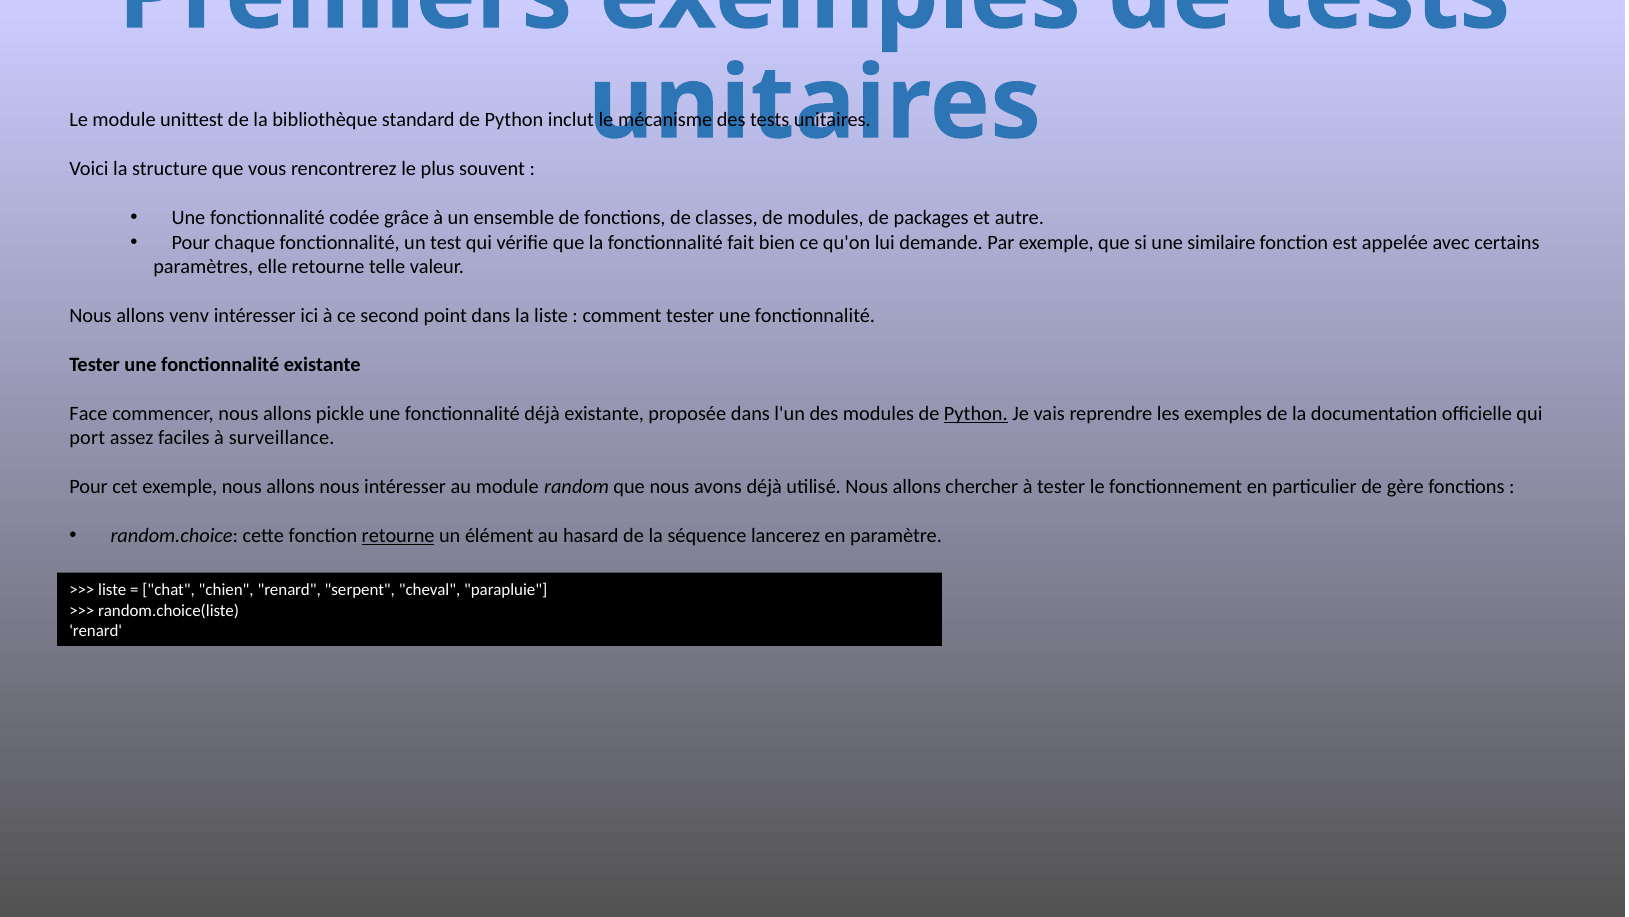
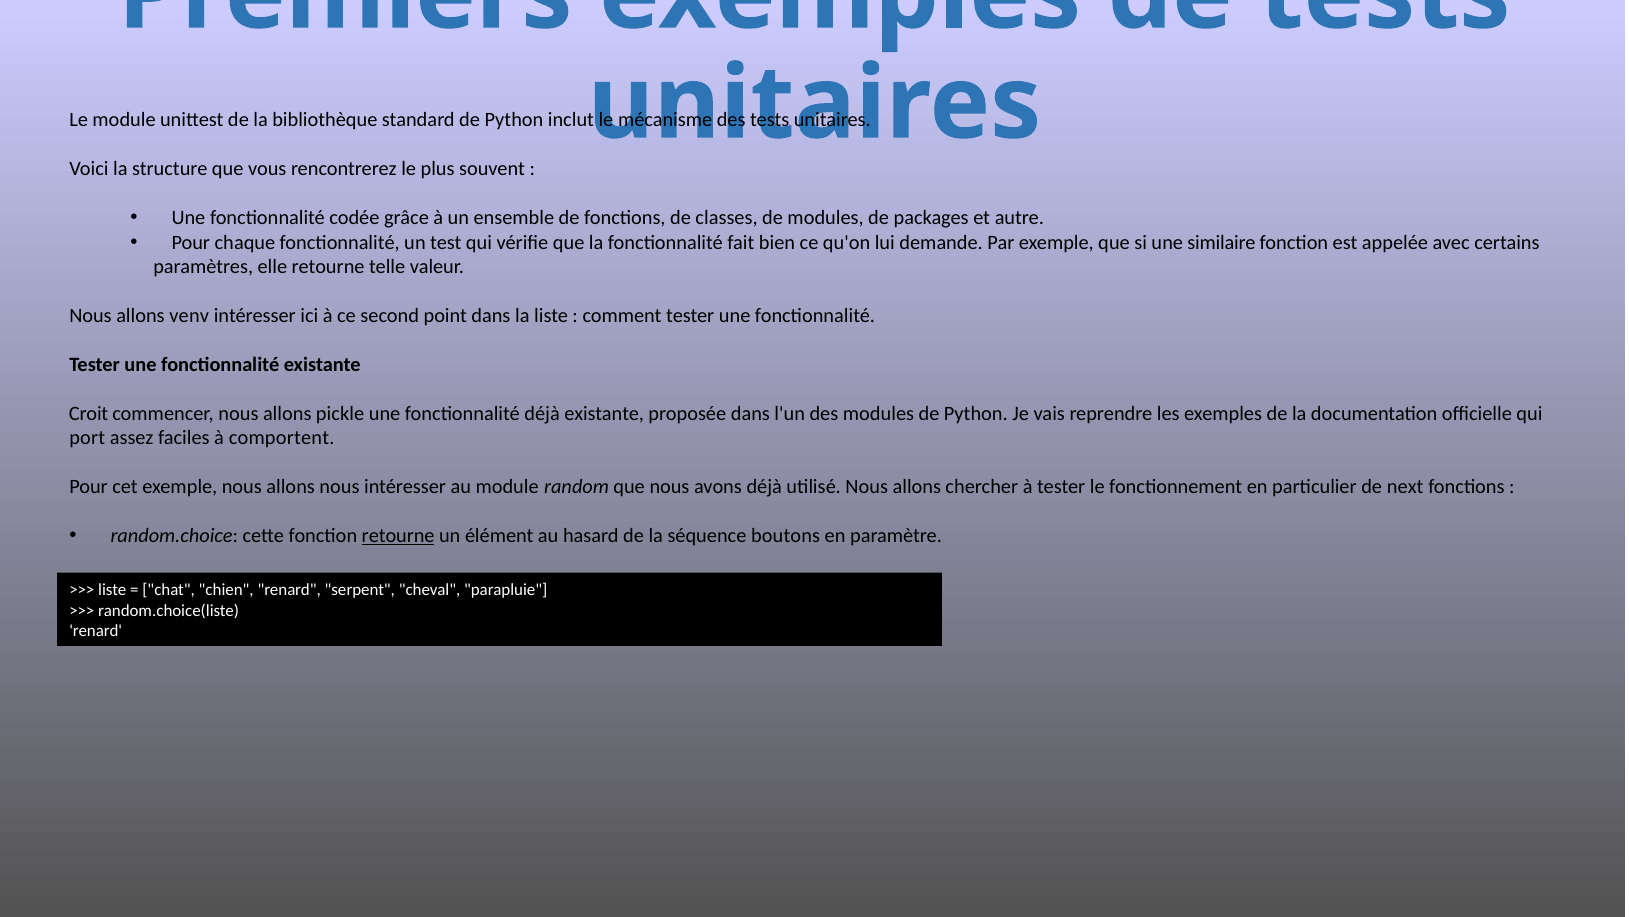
Face: Face -> Croit
Python at (976, 413) underline: present -> none
surveillance: surveillance -> comportent
gère: gère -> next
lancerez: lancerez -> boutons
